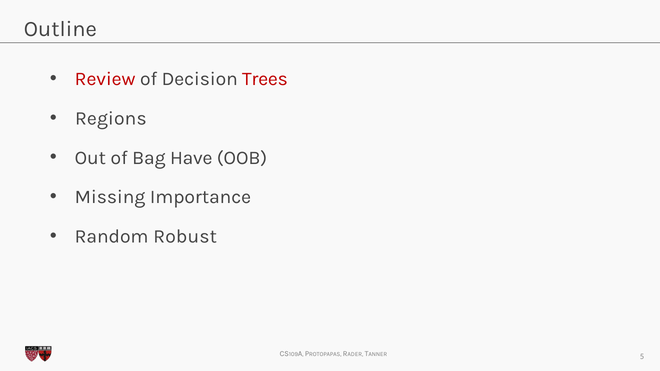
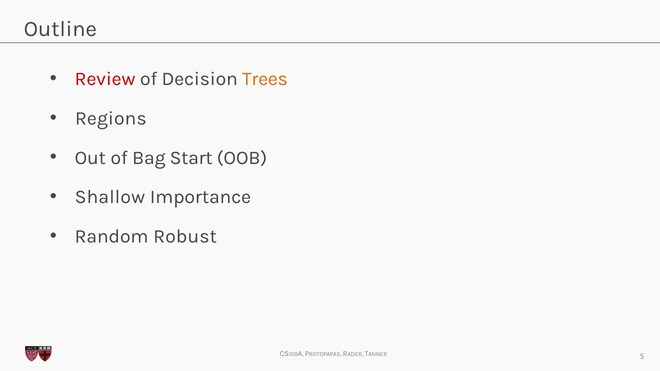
Trees colour: red -> orange
Have: Have -> Start
Missing: Missing -> Shallow
